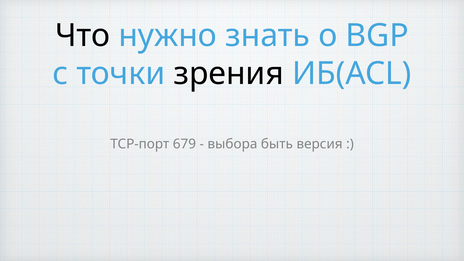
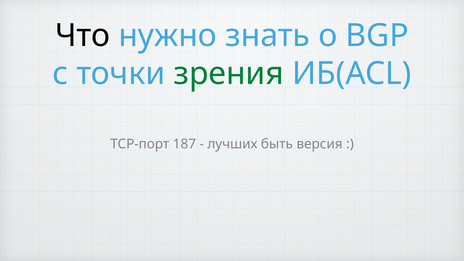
зрения colour: black -> green
679: 679 -> 187
выбора: выбора -> лучших
